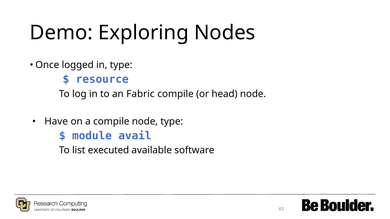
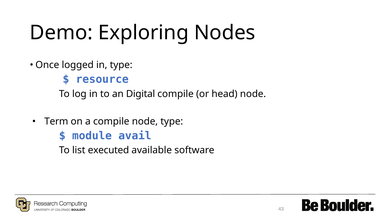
Fabric: Fabric -> Digital
Have: Have -> Term
